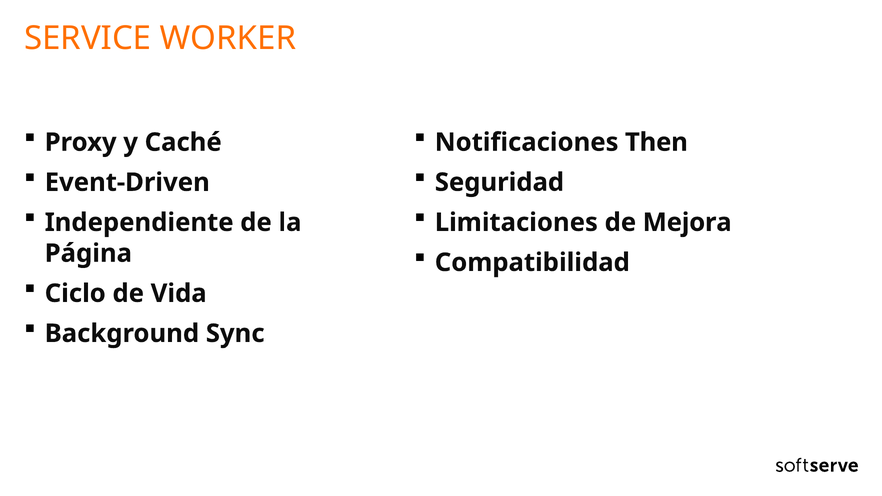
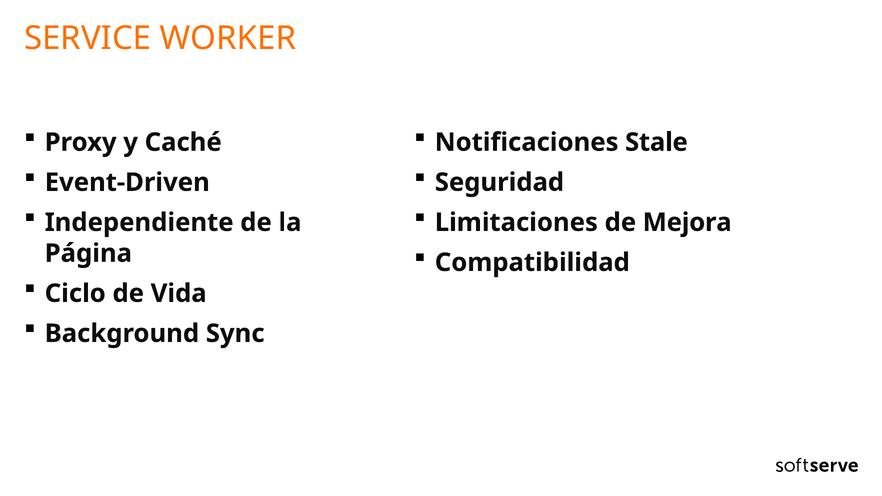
Then: Then -> Stale
